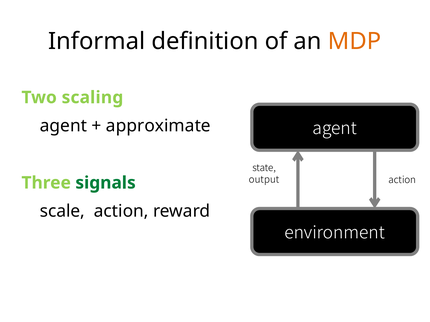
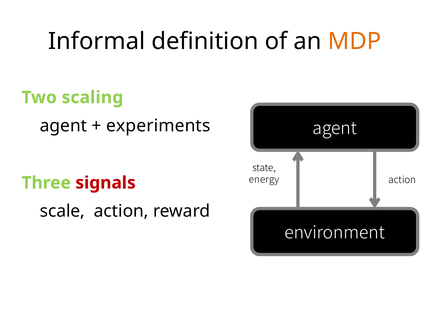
approximate: approximate -> experiments
output: output -> energy
signals colour: green -> red
